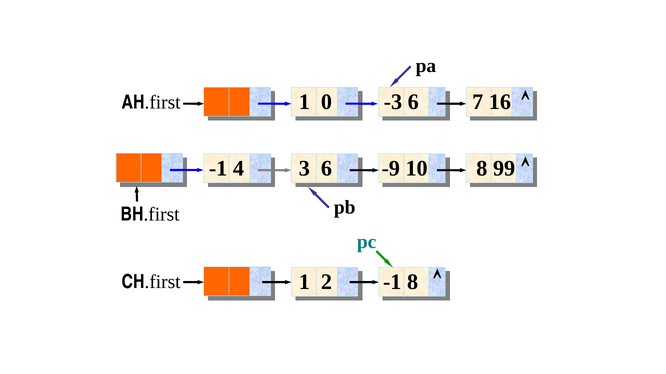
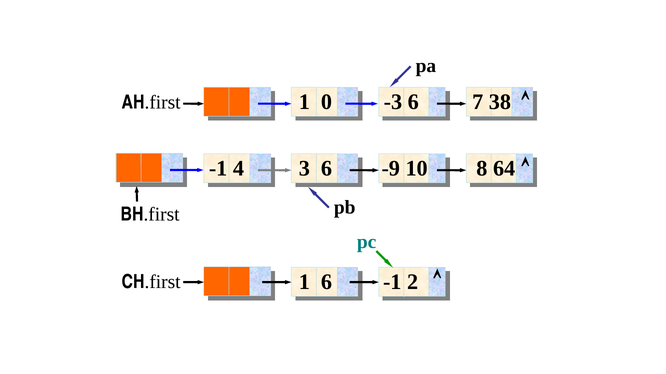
16: 16 -> 38
99: 99 -> 64
1 2: 2 -> 6
-1 8: 8 -> 2
